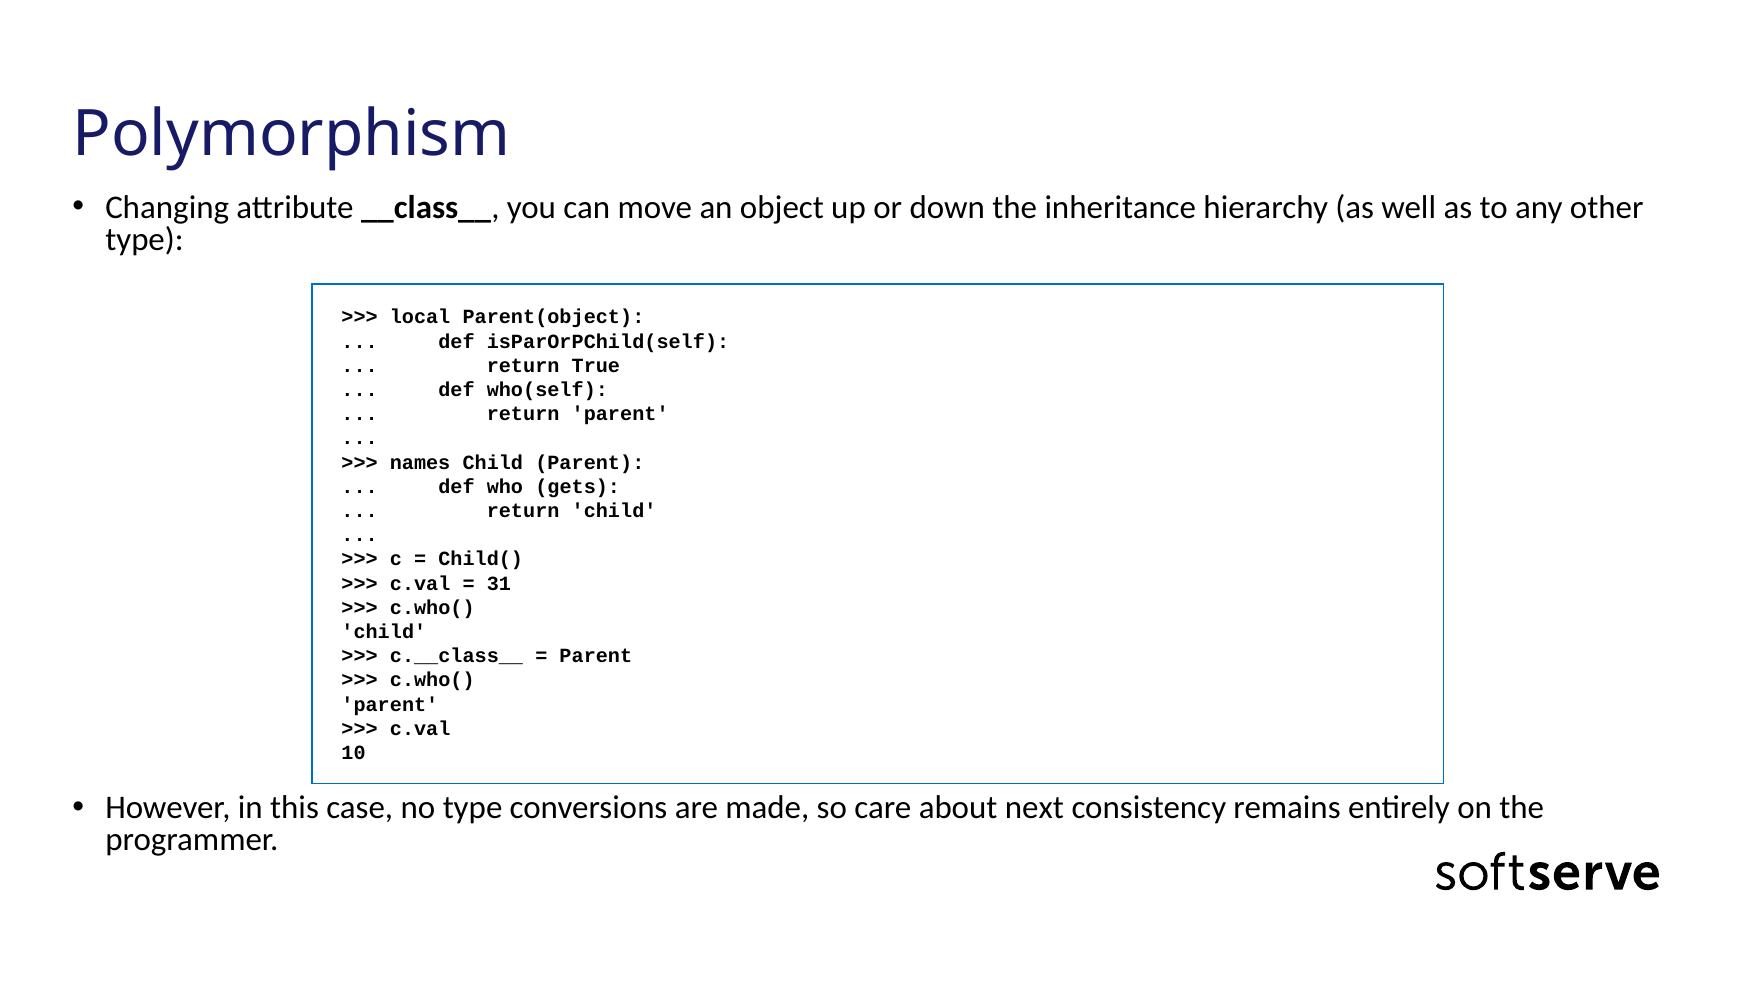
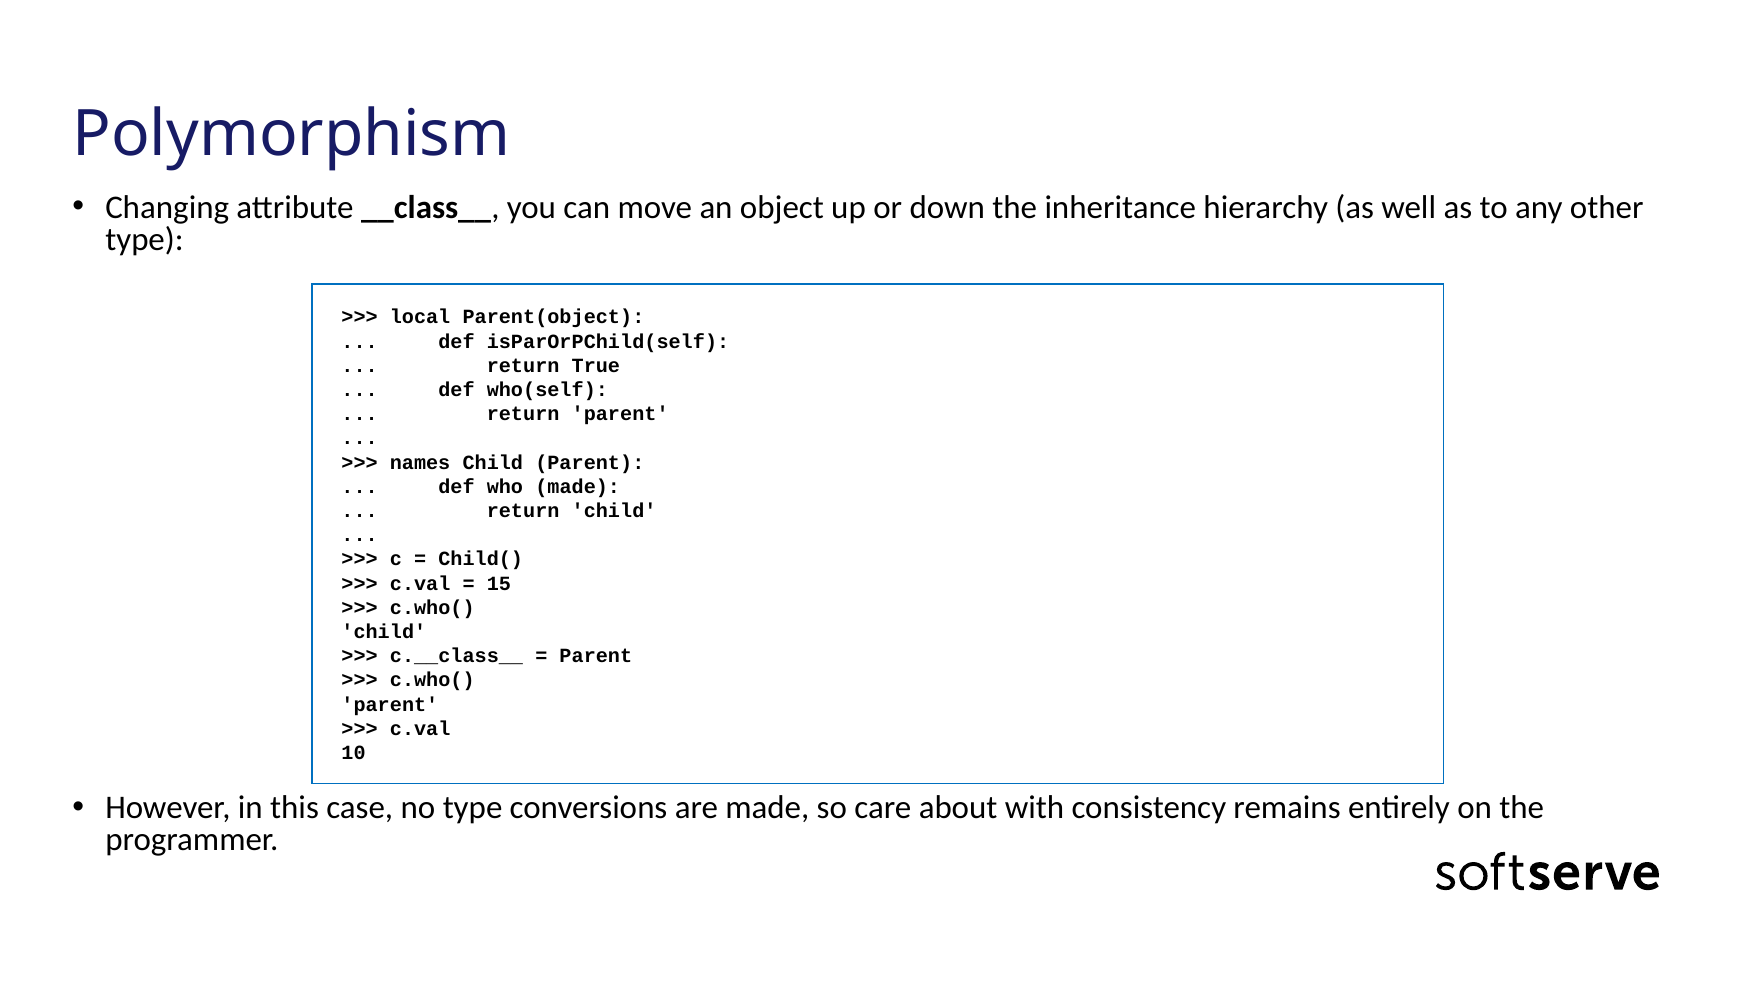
who gets: gets -> made
31: 31 -> 15
next: next -> with
